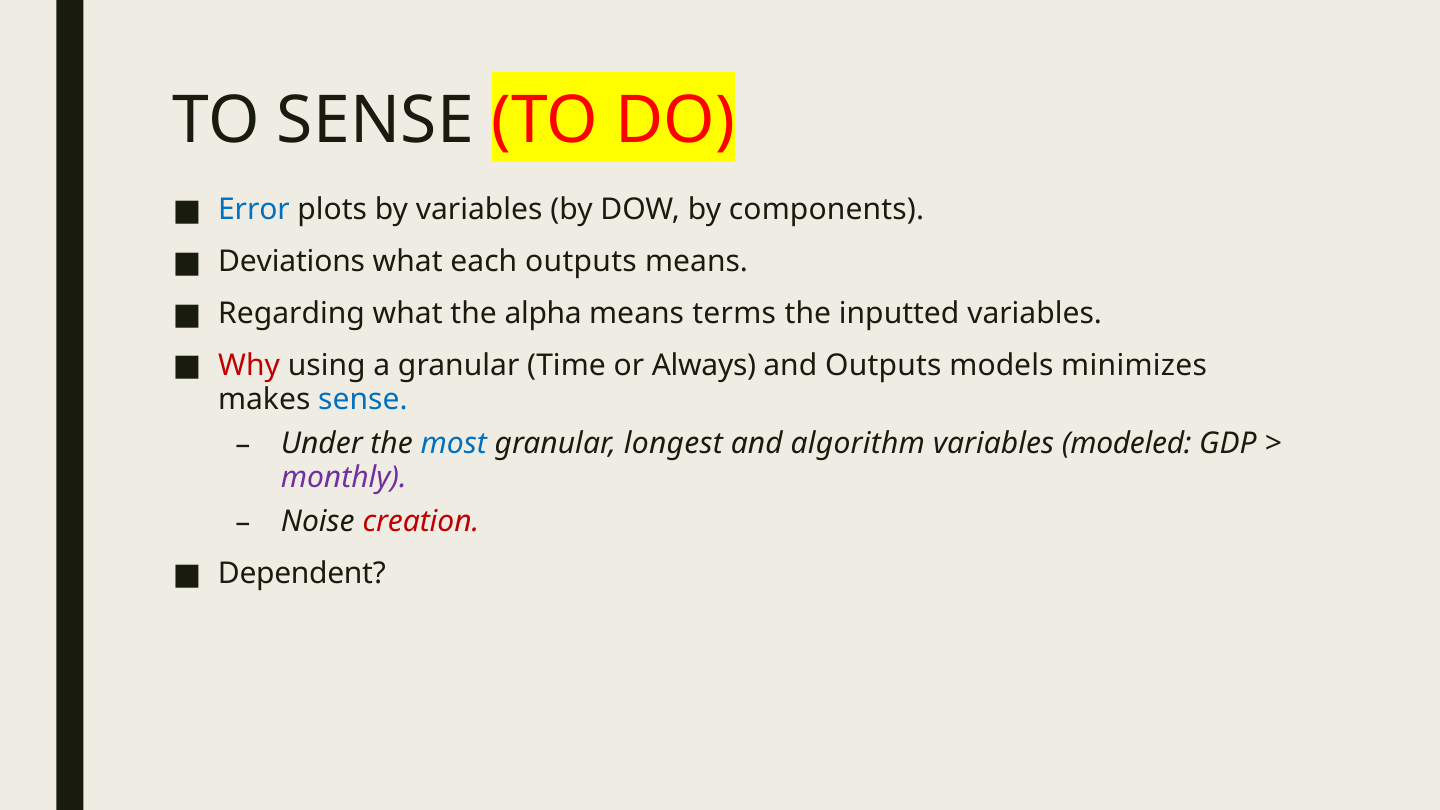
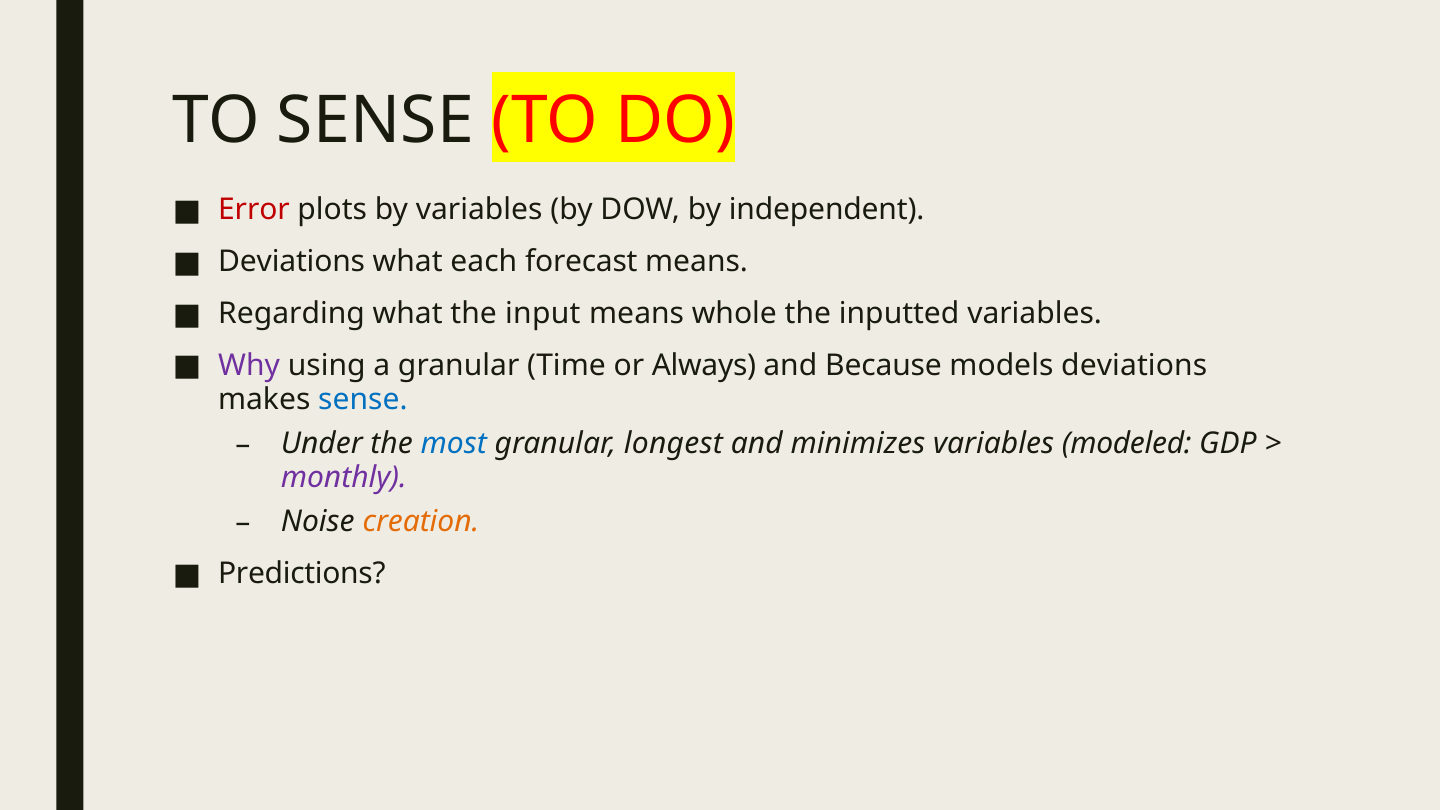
Error colour: blue -> red
components: components -> independent
each outputs: outputs -> forecast
alpha: alpha -> input
terms: terms -> whole
Why colour: red -> purple
and Outputs: Outputs -> Because
models minimizes: minimizes -> deviations
algorithm: algorithm -> minimizes
creation colour: red -> orange
Dependent: Dependent -> Predictions
